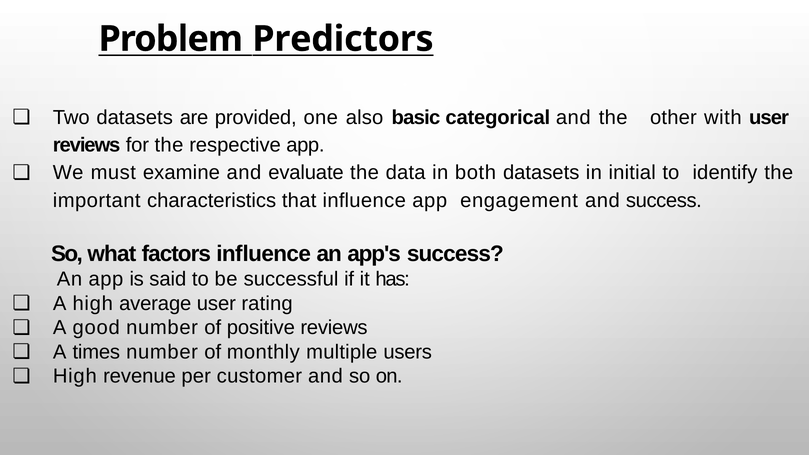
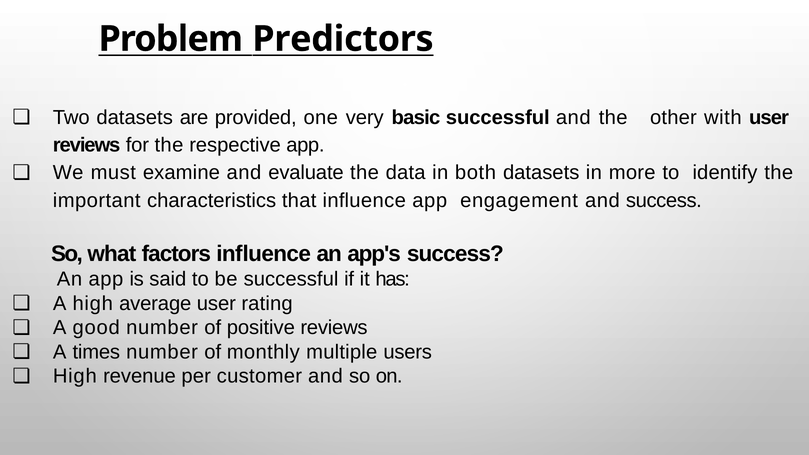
also: also -> very
basic categorical: categorical -> successful
initial: initial -> more
